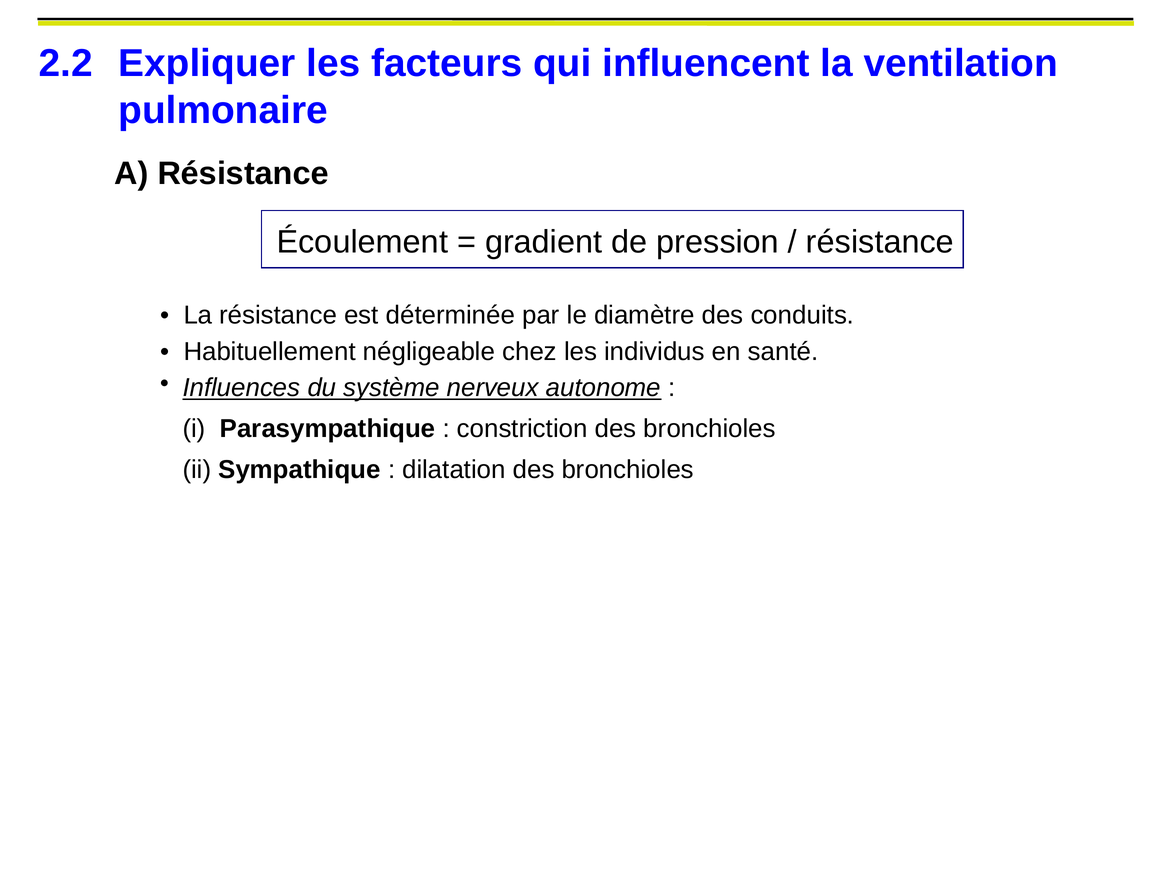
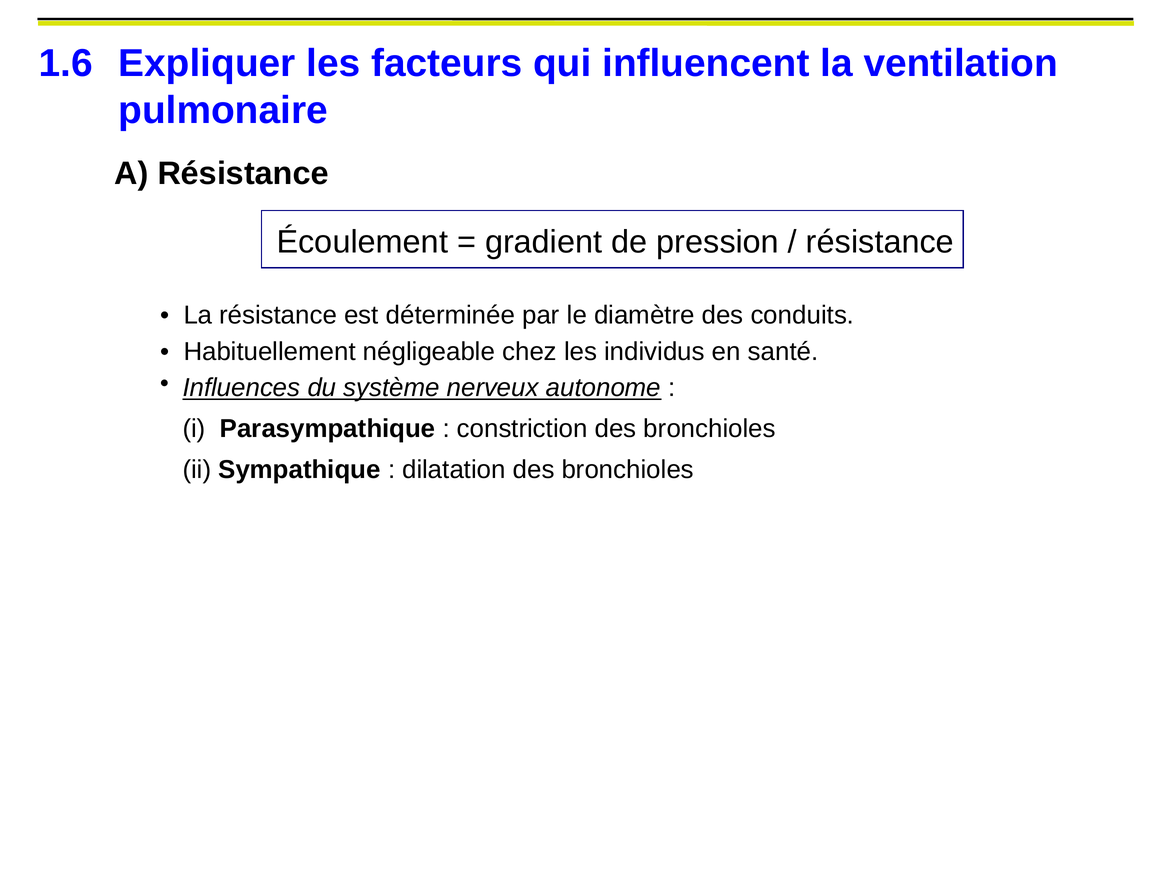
2.2: 2.2 -> 1.6
